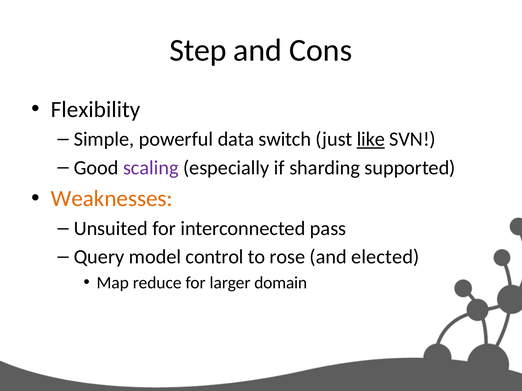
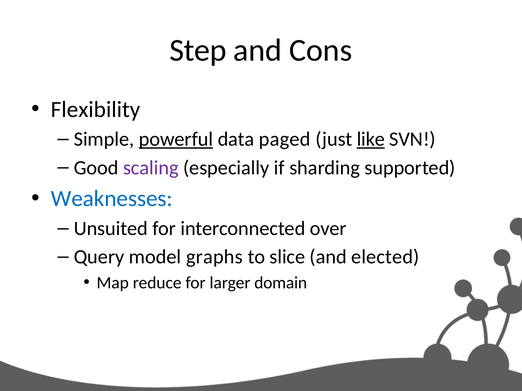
powerful underline: none -> present
switch: switch -> paged
Weaknesses colour: orange -> blue
pass: pass -> over
control: control -> graphs
rose: rose -> slice
